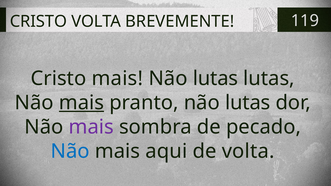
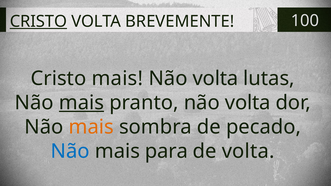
CRISTO at (38, 21) underline: none -> present
119: 119 -> 100
lutas at (215, 79): lutas -> volta
pranto não lutas: lutas -> volta
mais at (91, 127) colour: purple -> orange
aqui: aqui -> para
